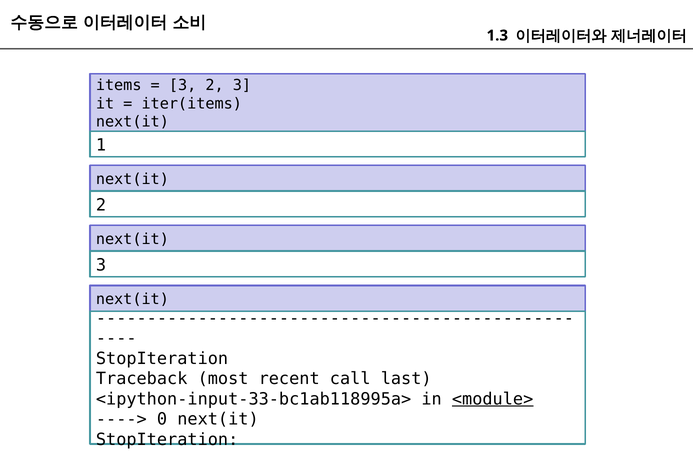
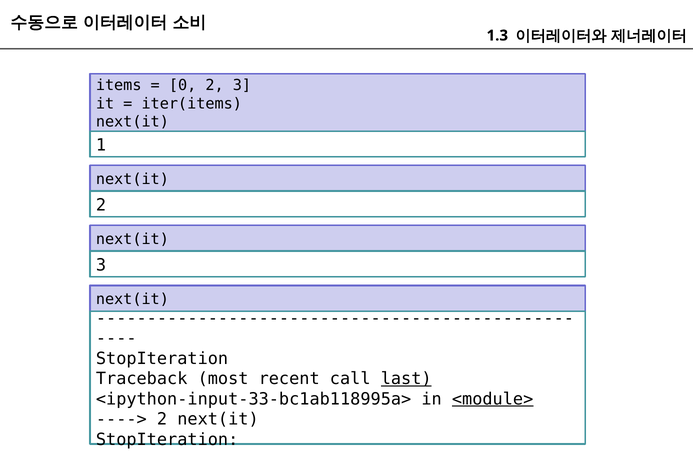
3 at (183, 86): 3 -> 0
last underline: none -> present
0 at (162, 419): 0 -> 2
